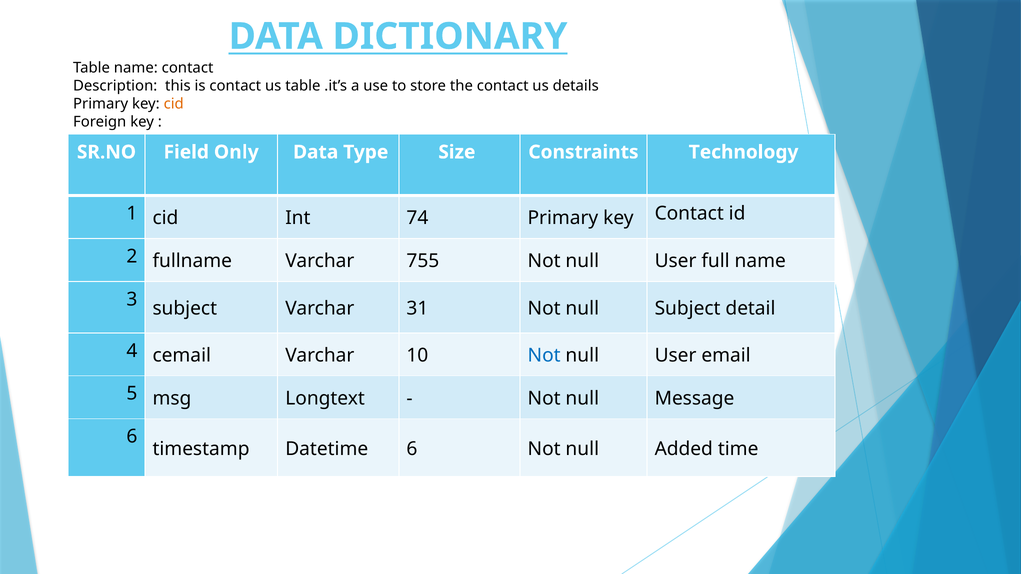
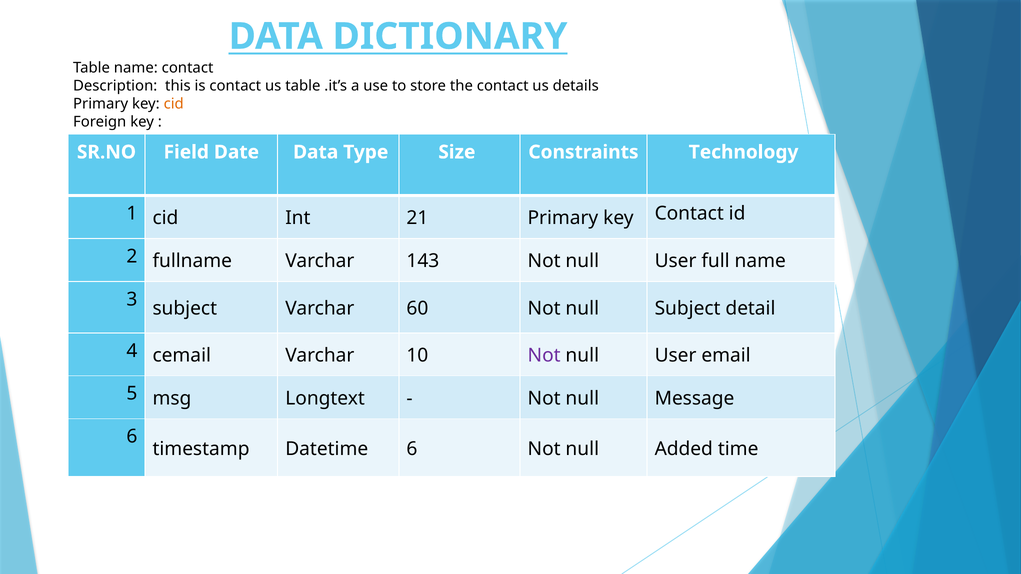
Only: Only -> Date
74: 74 -> 21
755: 755 -> 143
31: 31 -> 60
Not at (544, 356) colour: blue -> purple
